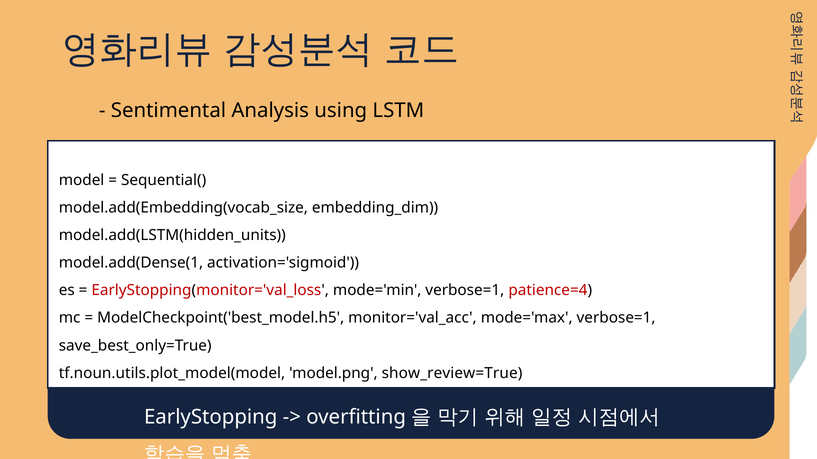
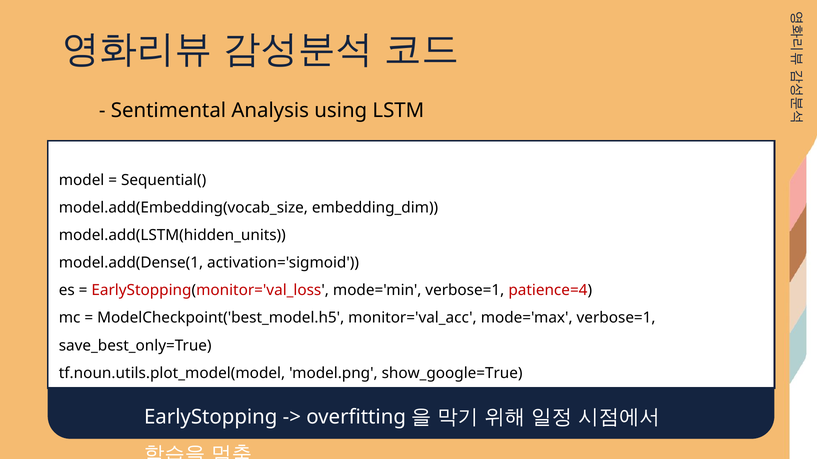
show_review=True: show_review=True -> show_google=True
